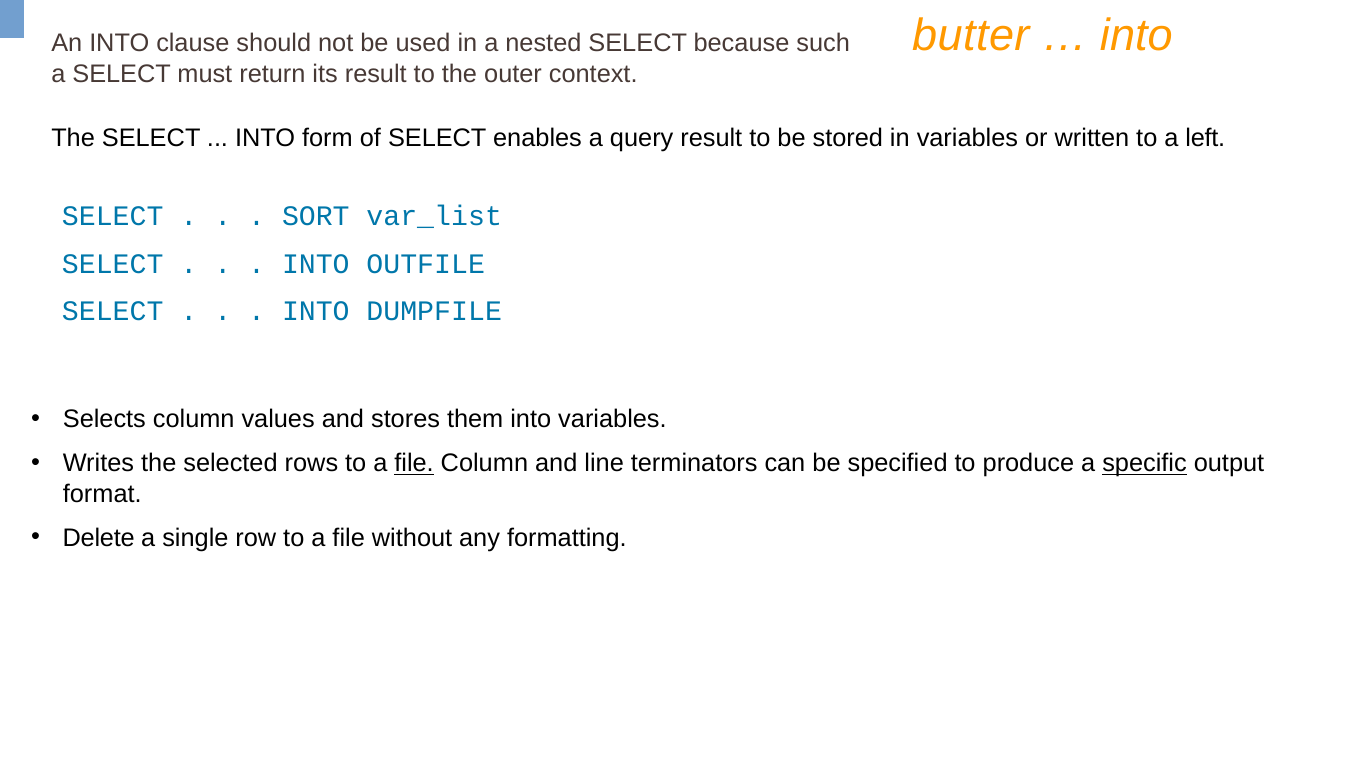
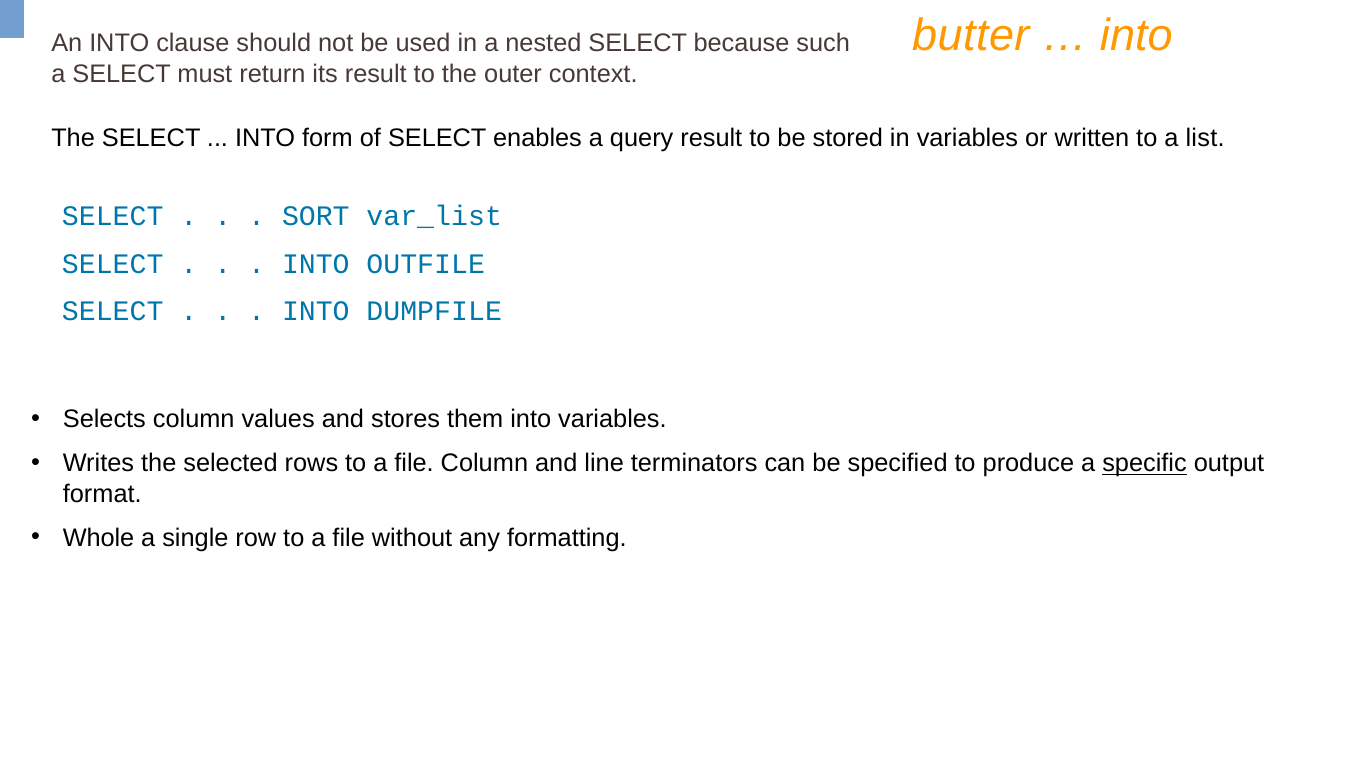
left: left -> list
file at (414, 463) underline: present -> none
Delete: Delete -> Whole
